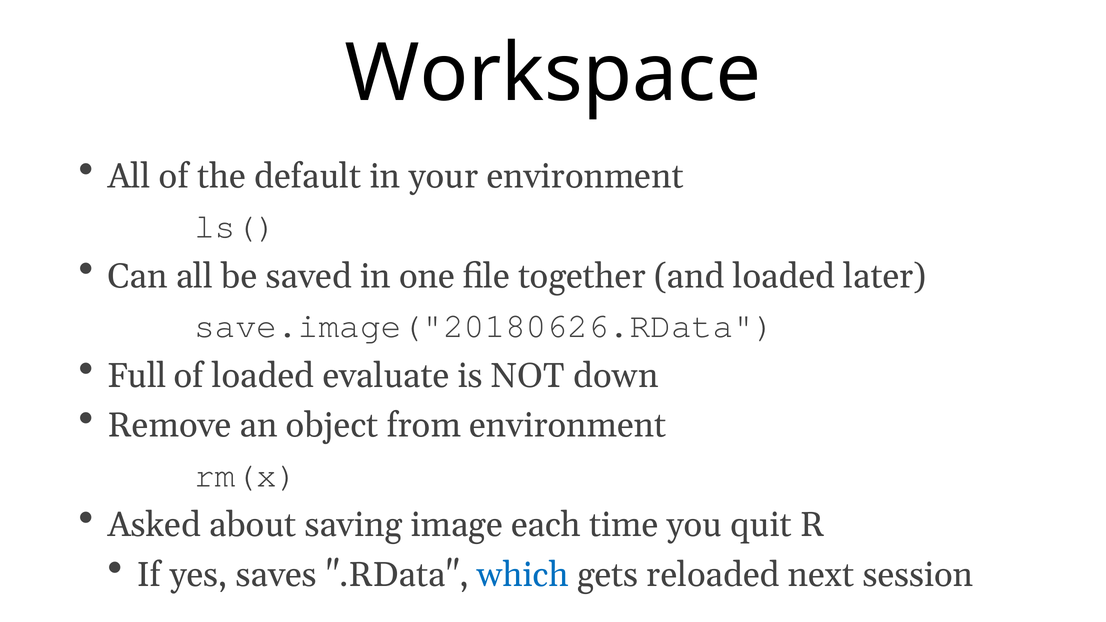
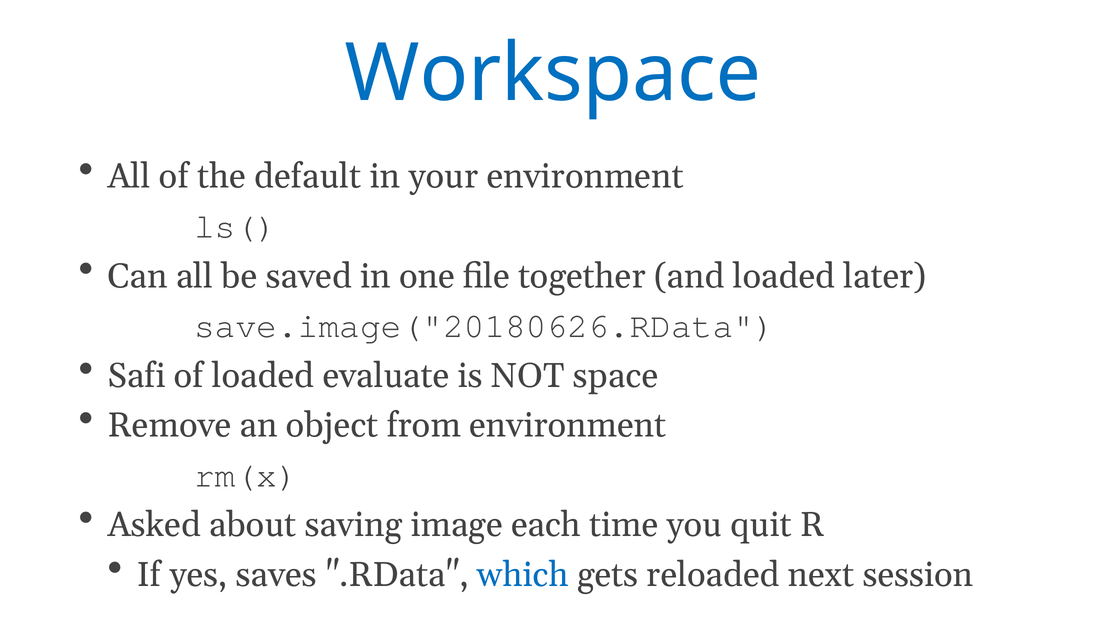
Workspace colour: black -> blue
Full: Full -> Safi
down: down -> space
